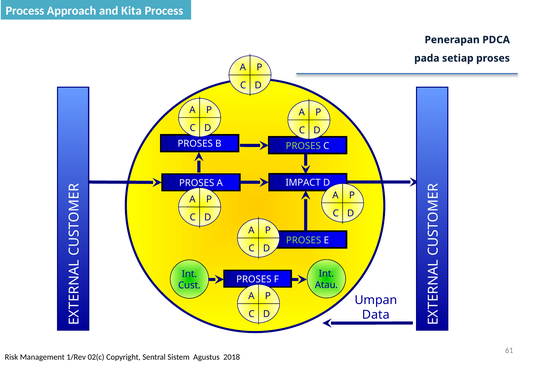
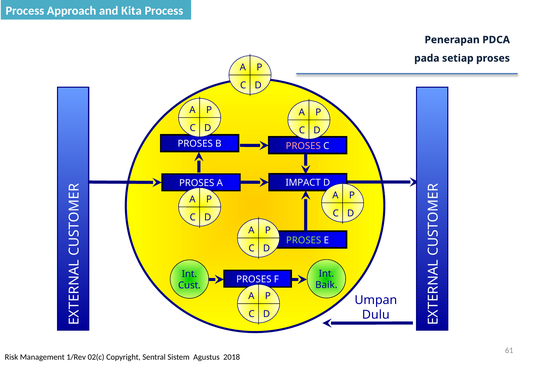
PROSES at (303, 146) colour: light green -> pink
Atau: Atau -> Baik
Data: Data -> Dulu
